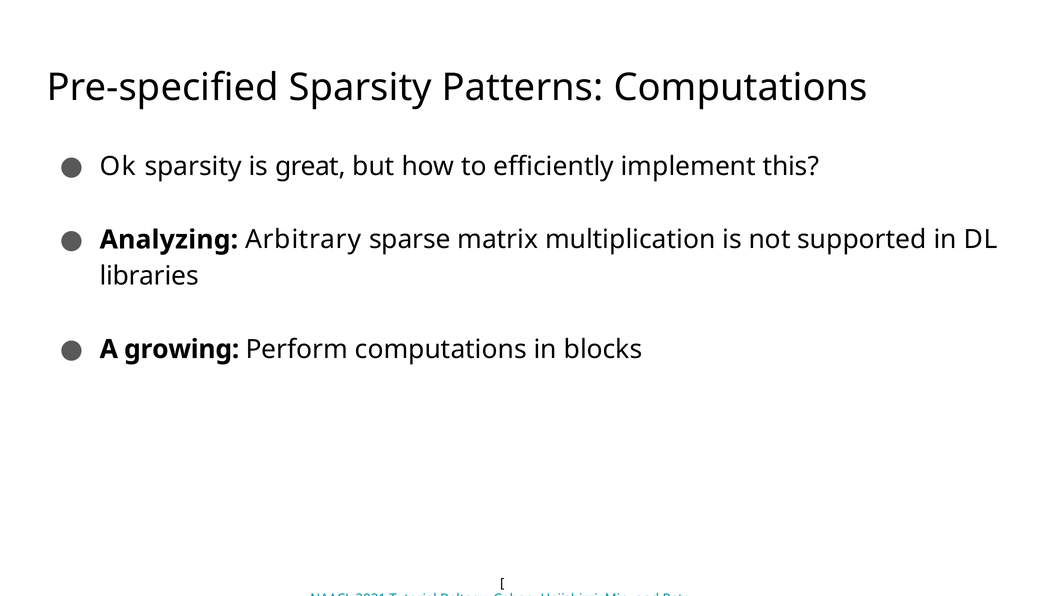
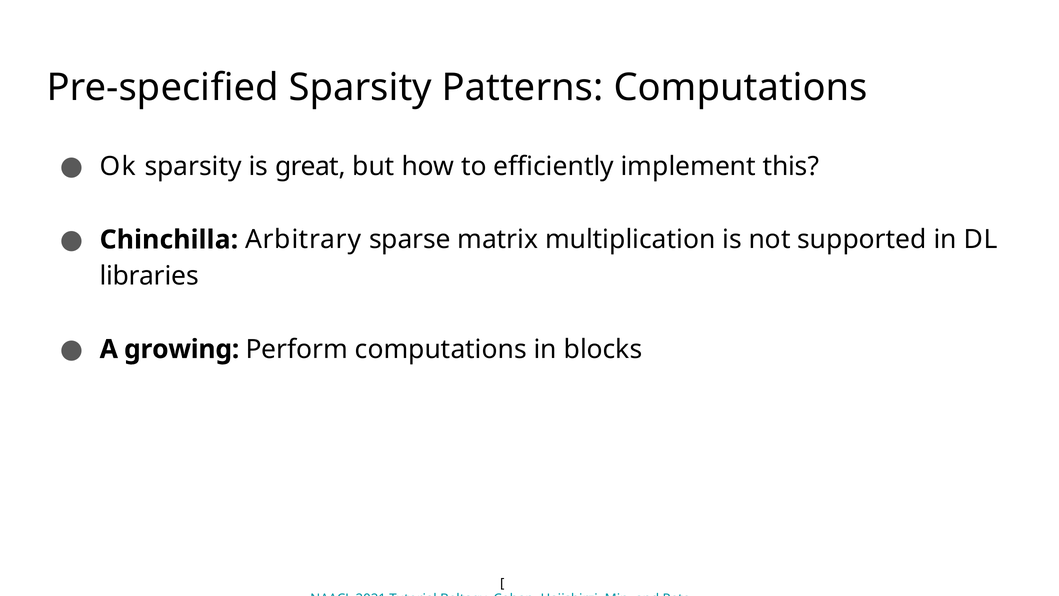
Analyzing: Analyzing -> Chinchilla
